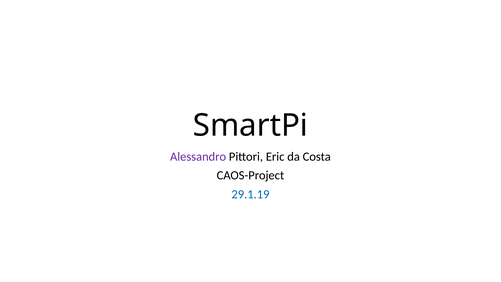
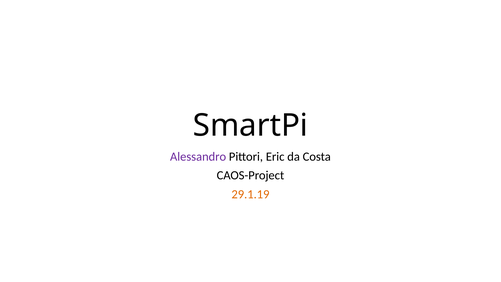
29.1.19 colour: blue -> orange
